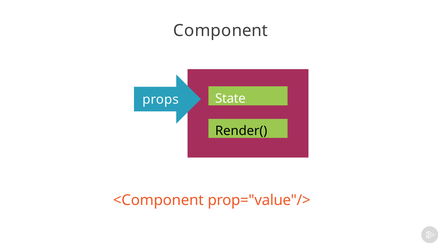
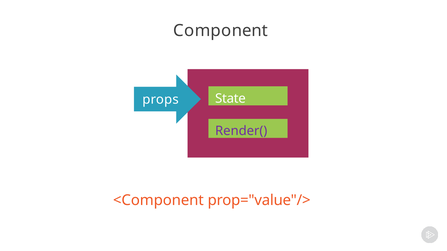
Render( colour: black -> purple
